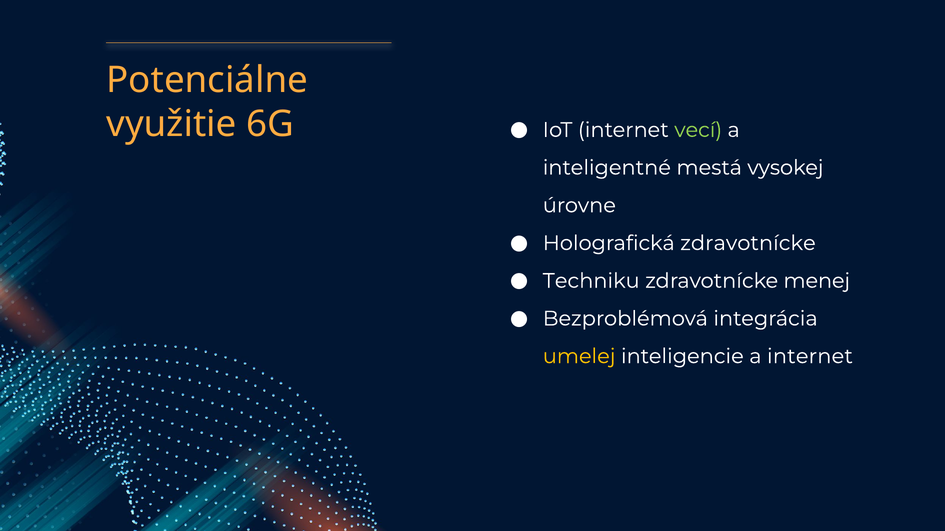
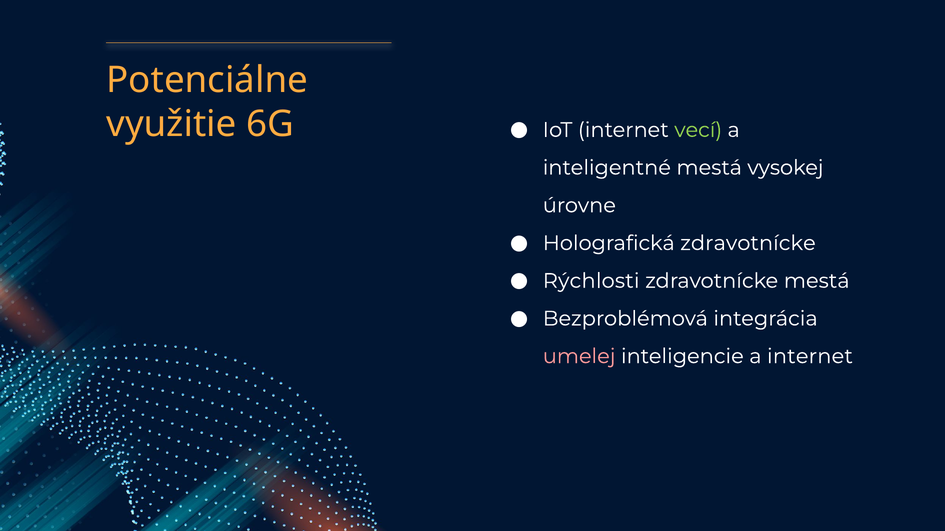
Techniku: Techniku -> Rýchlosti
zdravotnícke menej: menej -> mestá
umelej colour: yellow -> pink
